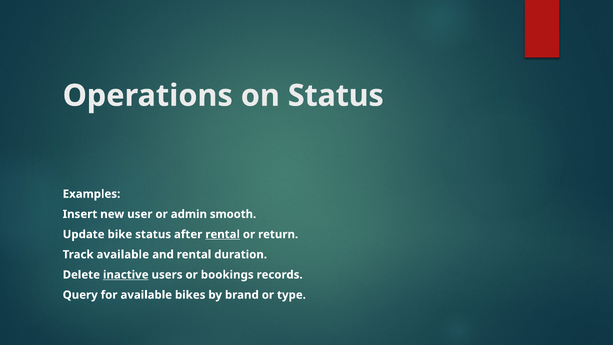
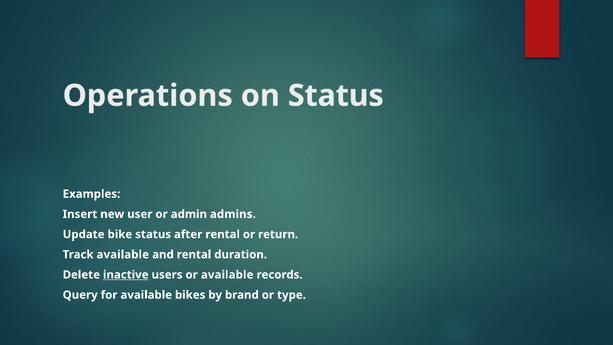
smooth: smooth -> admins
rental at (223, 234) underline: present -> none
or bookings: bookings -> available
